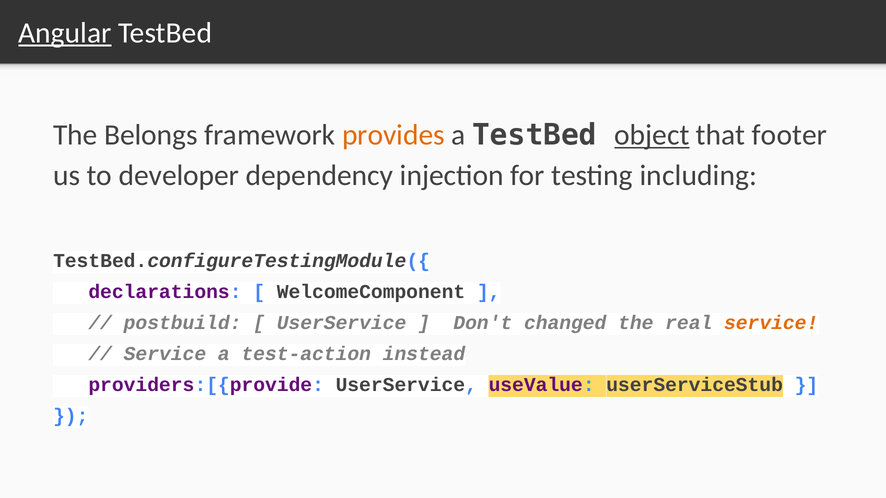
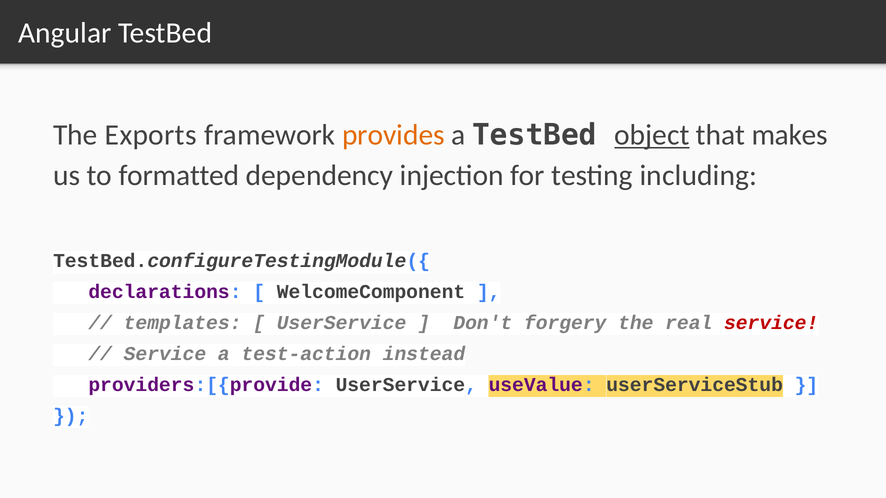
Angular underline: present -> none
Belongs: Belongs -> Exports
footer: footer -> makes
developer: developer -> formatted
postbuild: postbuild -> templates
changed: changed -> forgery
service at (771, 323) colour: orange -> red
